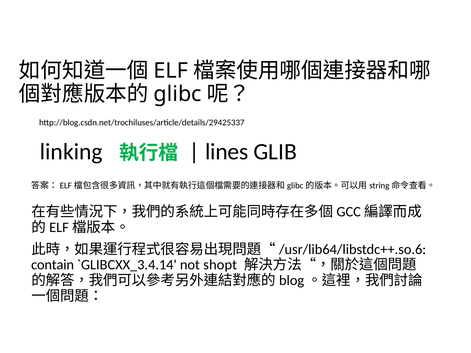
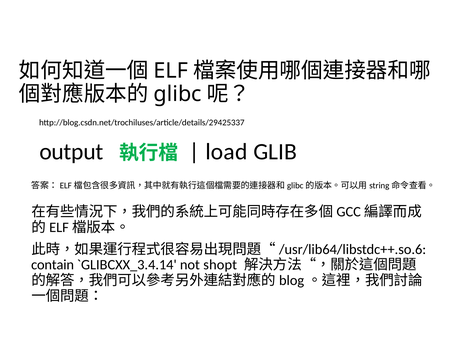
linking: linking -> output
lines: lines -> load
